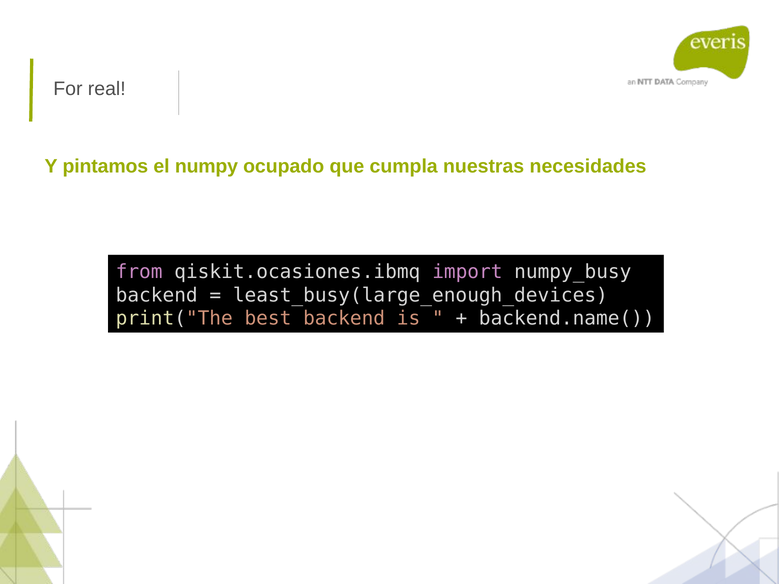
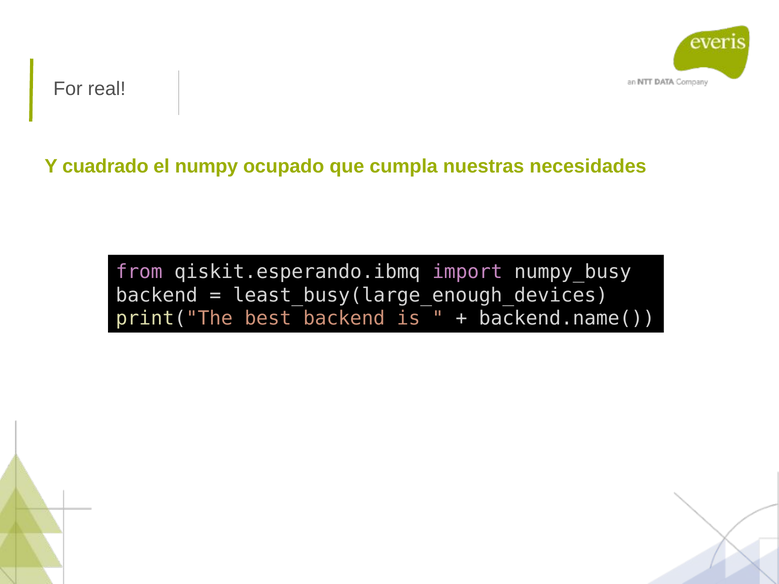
pintamos: pintamos -> cuadrado
qiskit.ocasiones.ibmq: qiskit.ocasiones.ibmq -> qiskit.esperando.ibmq
